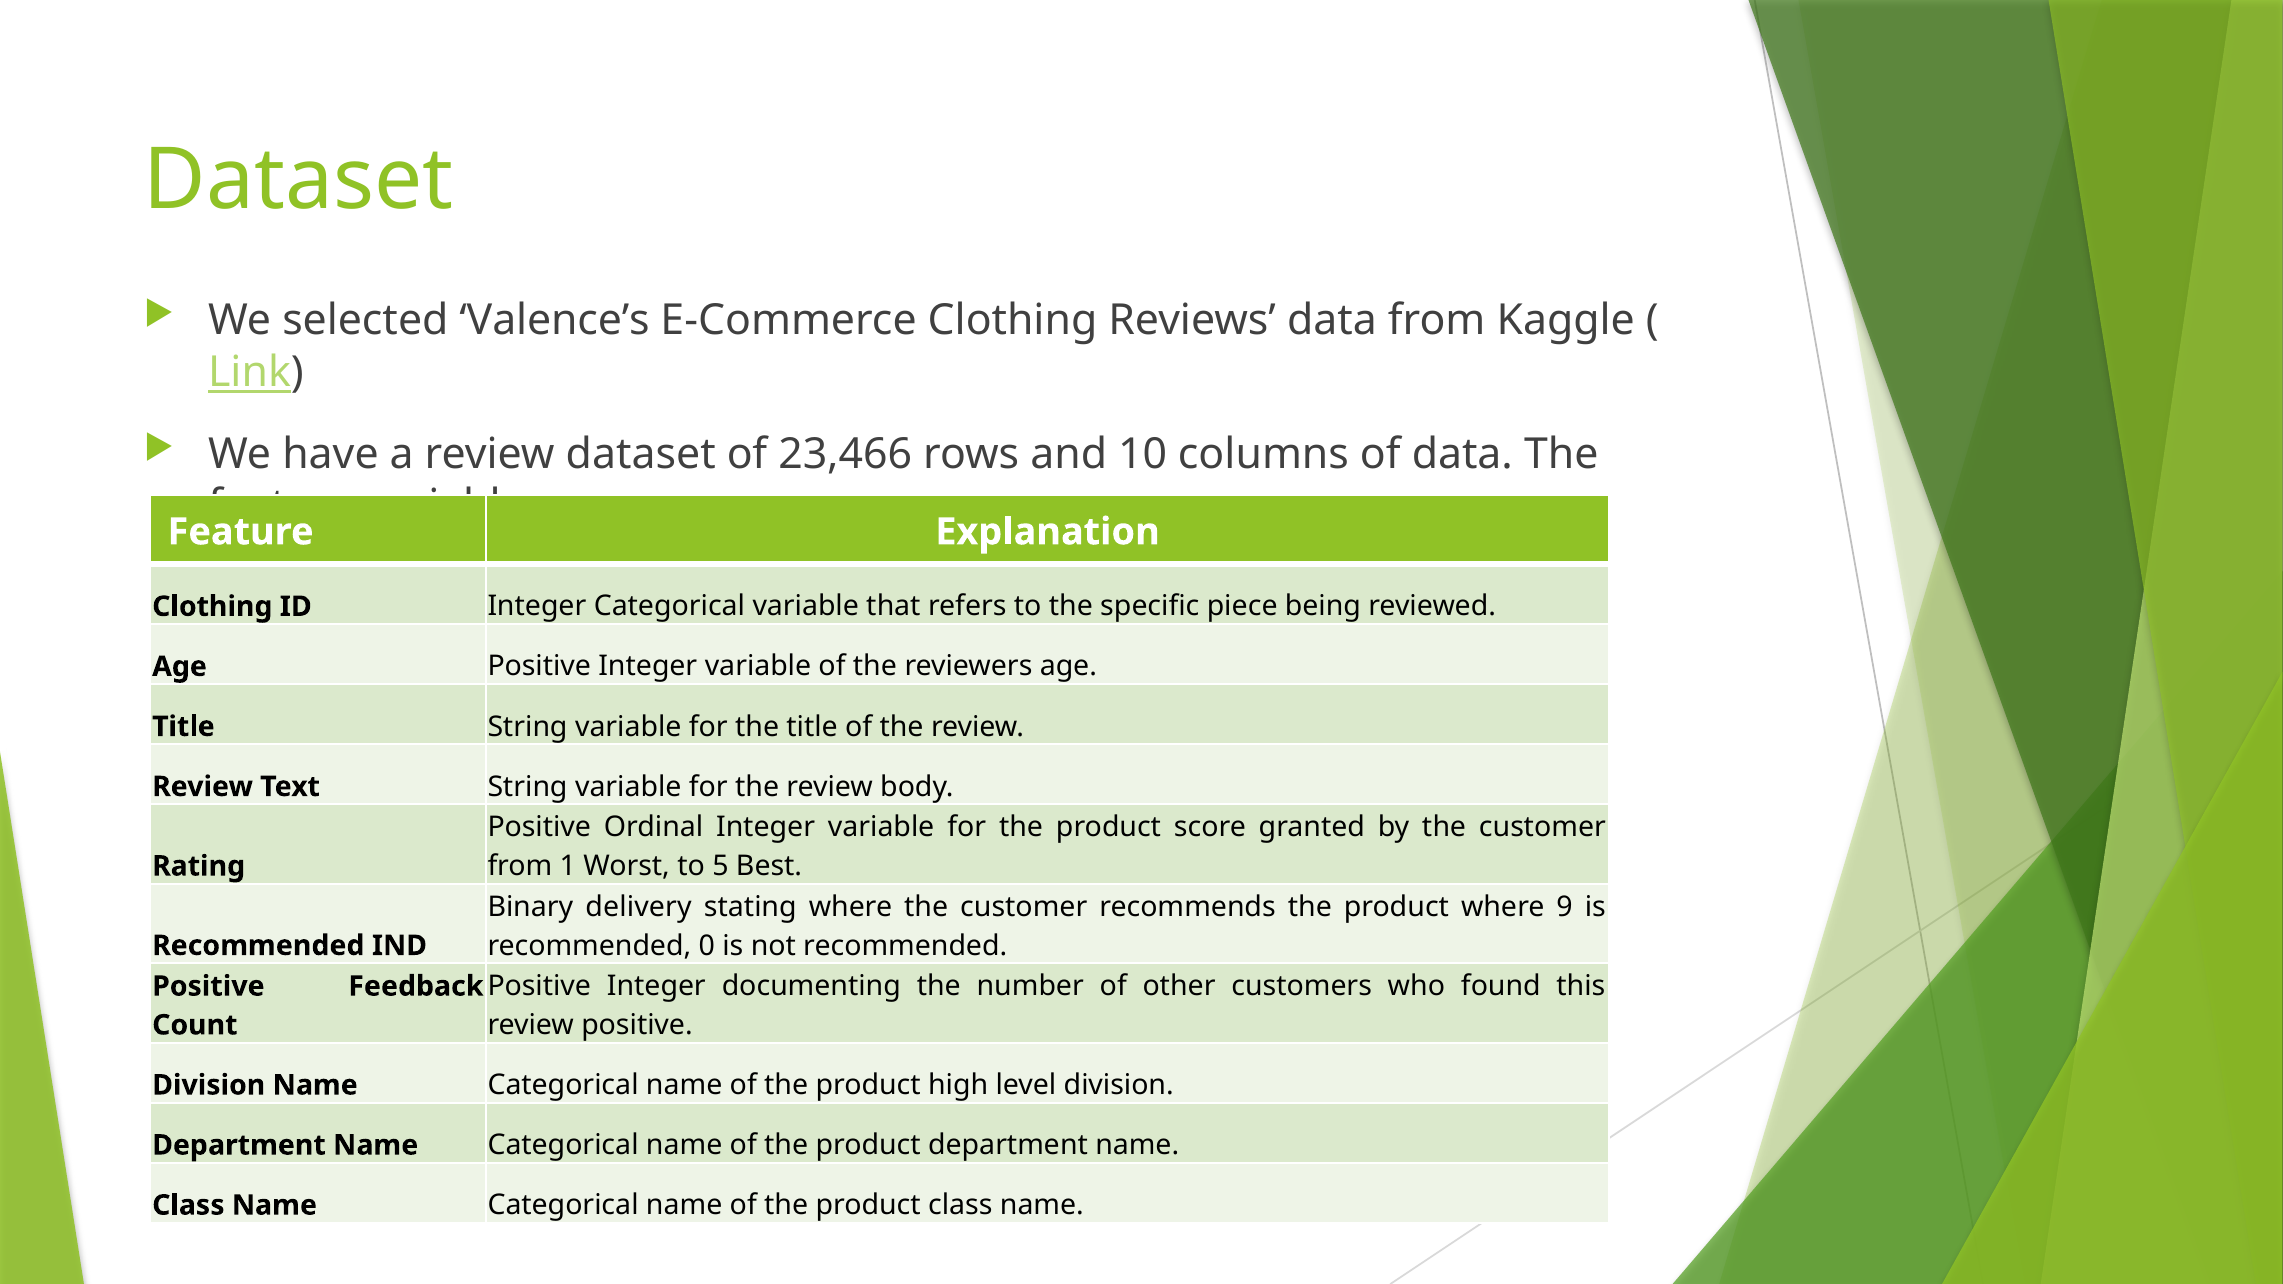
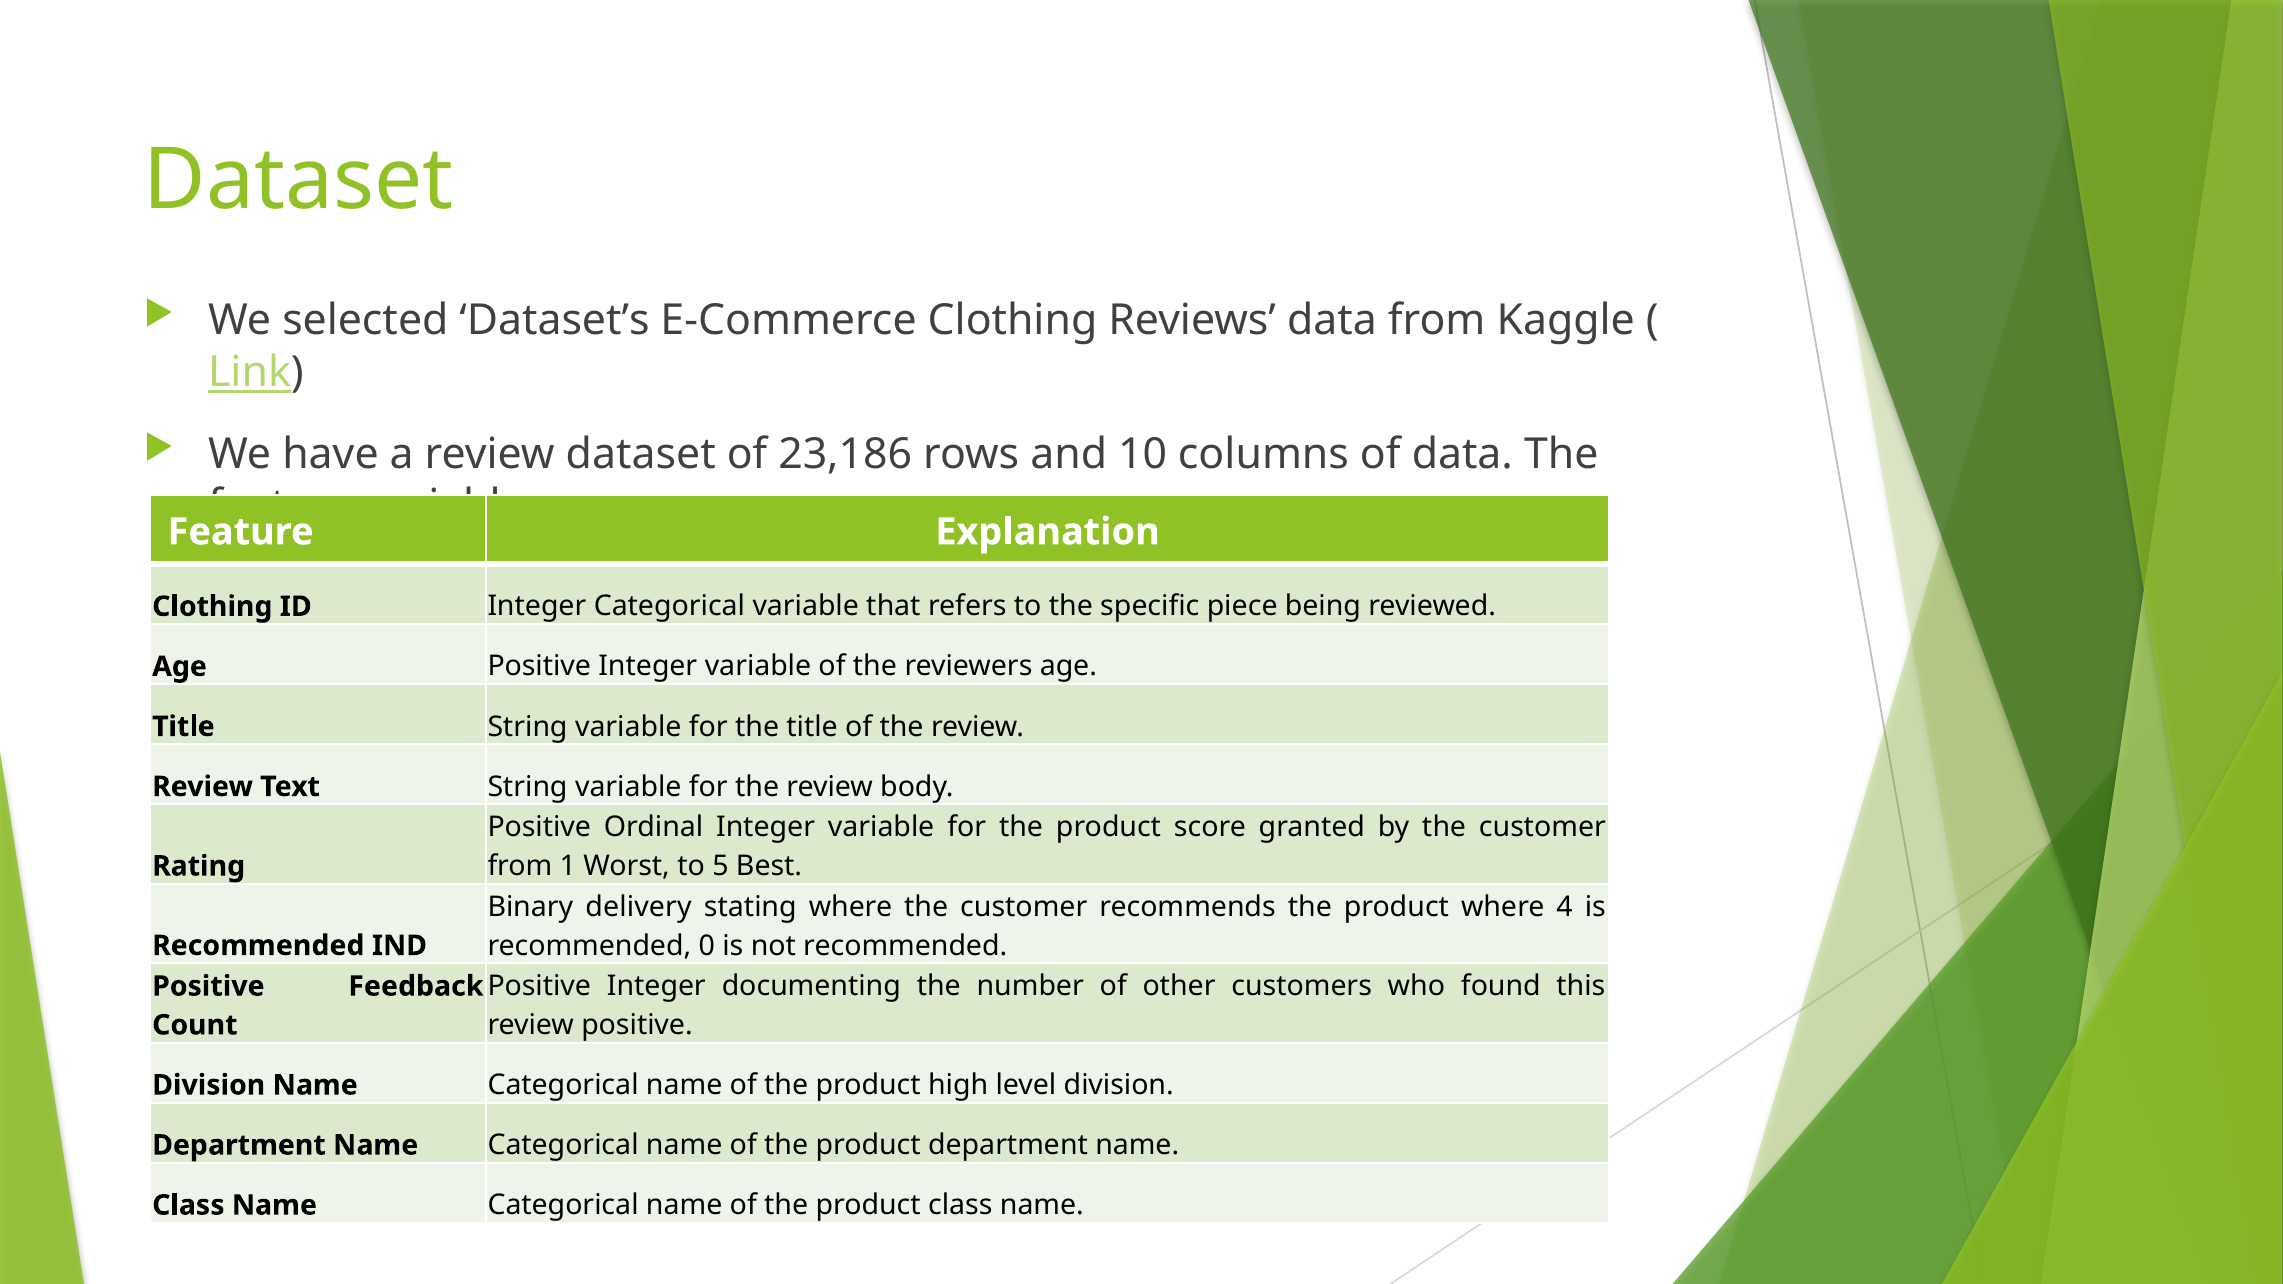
Valence’s: Valence’s -> Dataset’s
23,466: 23,466 -> 23,186
9: 9 -> 4
